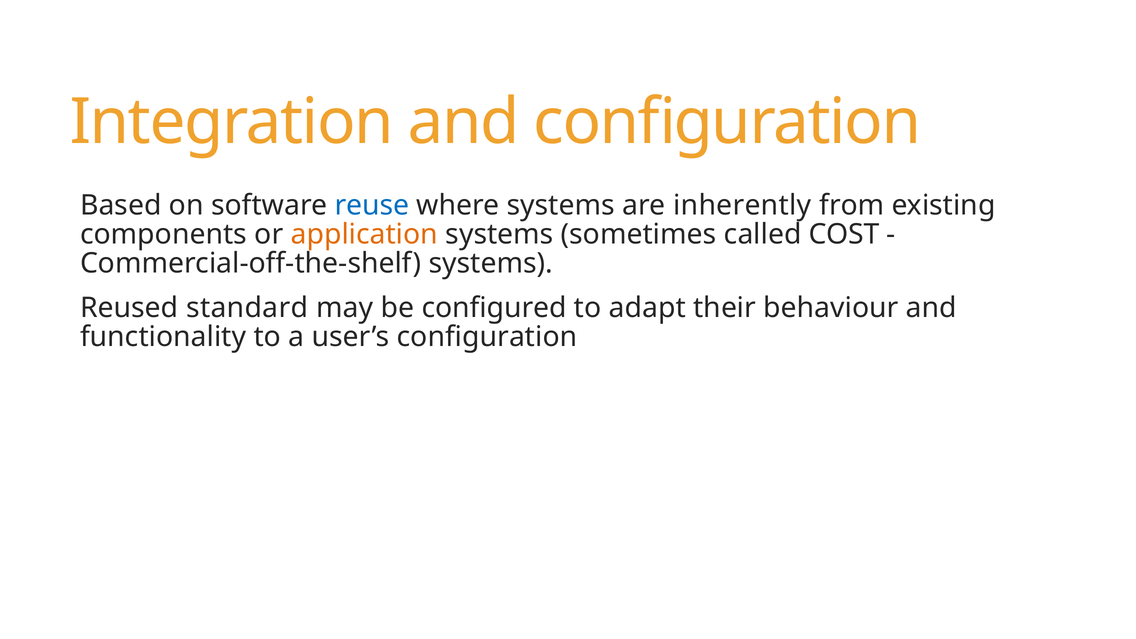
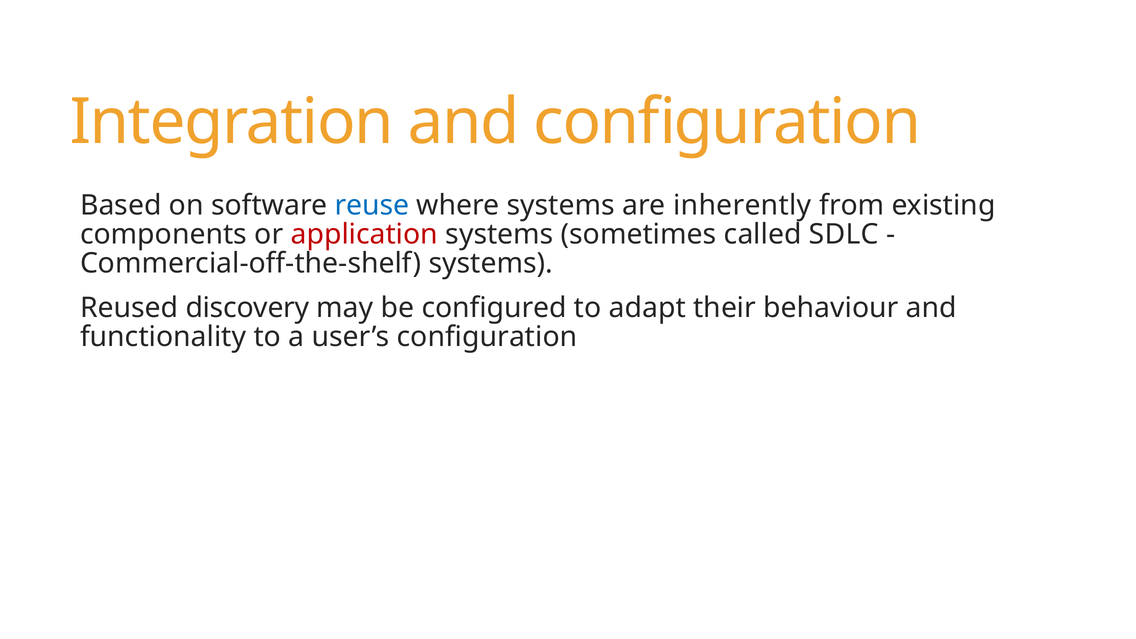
application colour: orange -> red
COST: COST -> SDLC
standard: standard -> discovery
